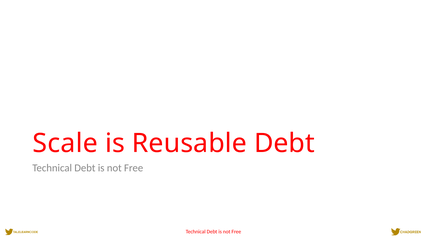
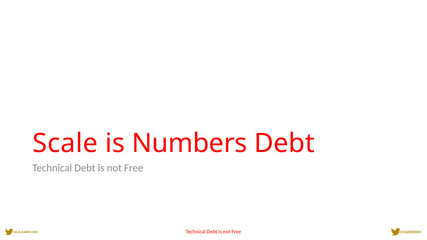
Reusable: Reusable -> Numbers
